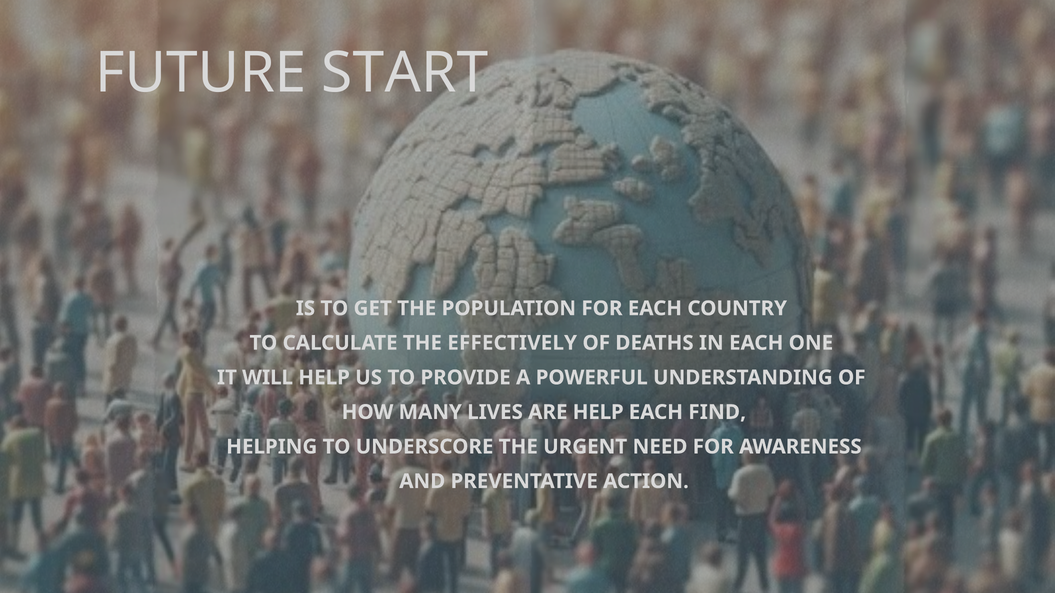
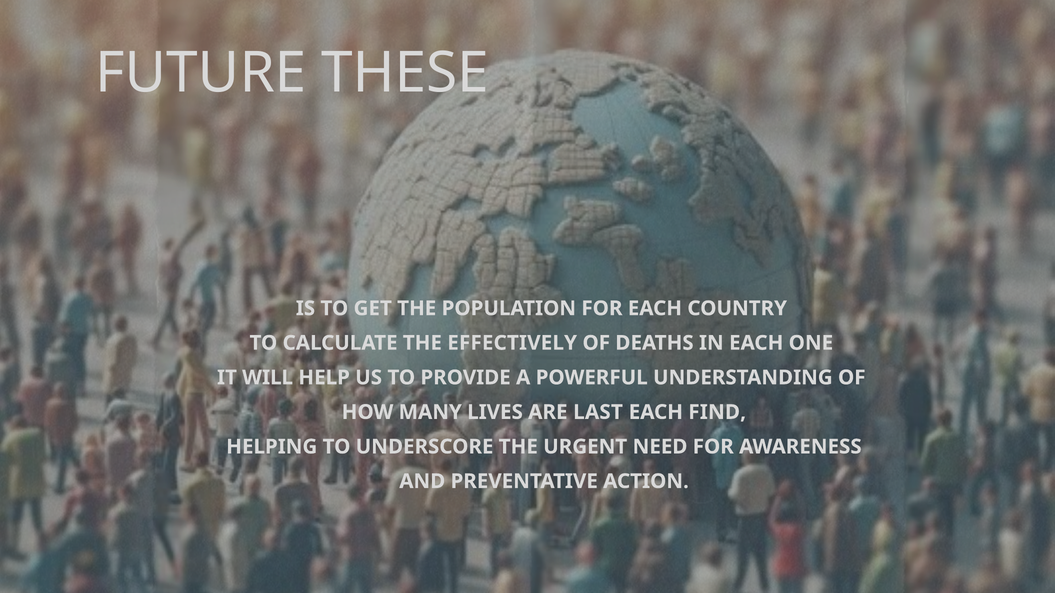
START: START -> THESE
ARE HELP: HELP -> LAST
